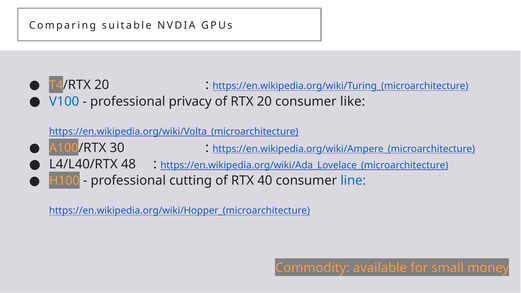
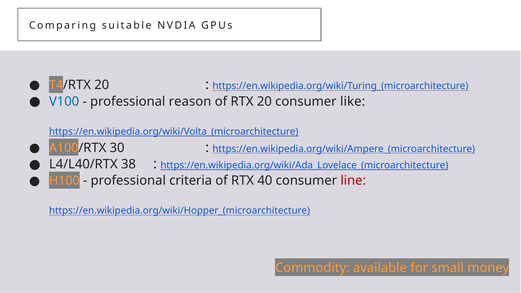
privacy: privacy -> reason
48: 48 -> 38
cutting: cutting -> criteria
line colour: blue -> red
